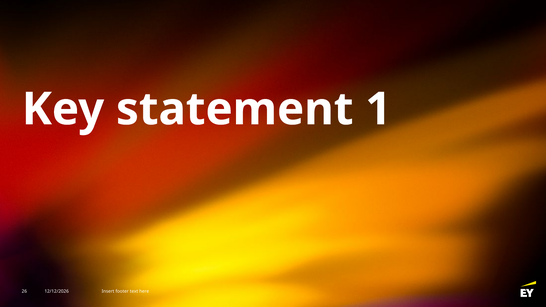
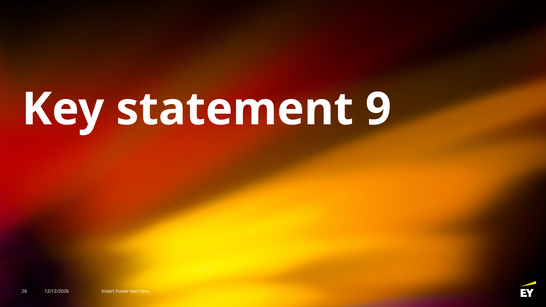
1: 1 -> 9
